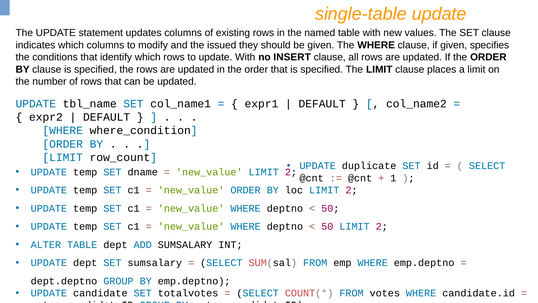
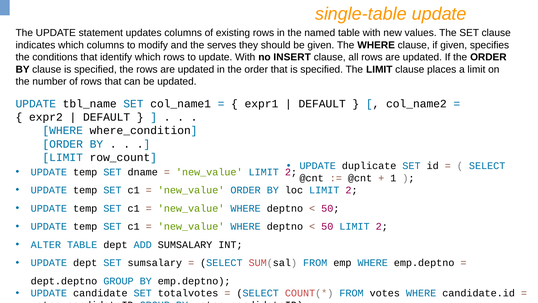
issued: issued -> serves
